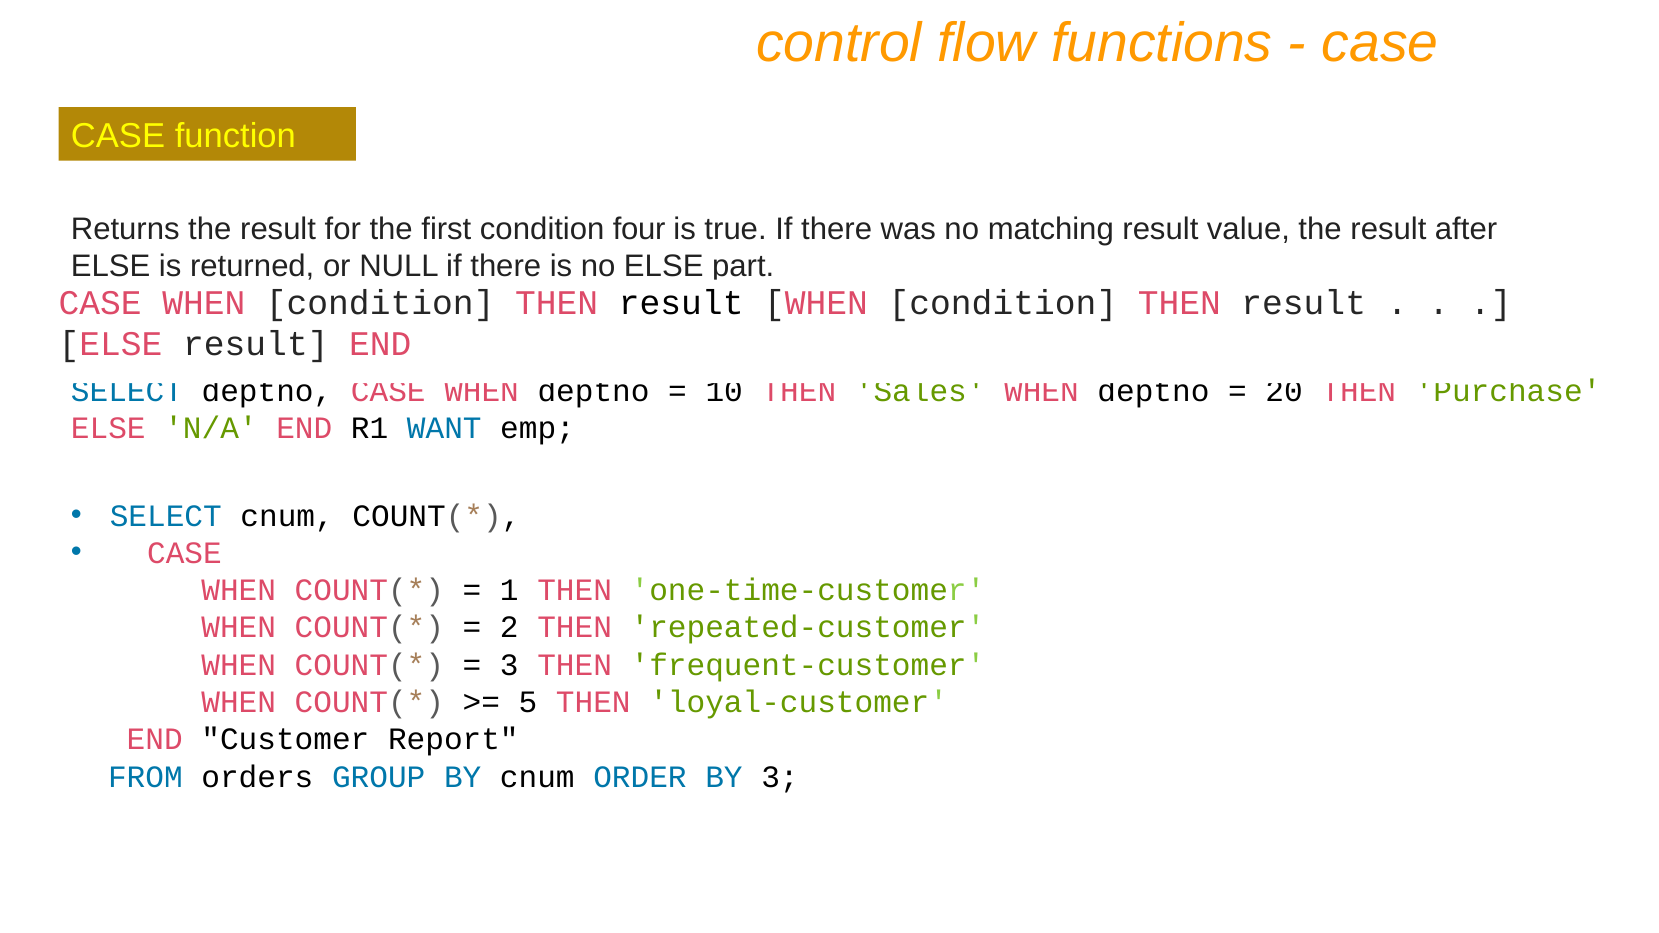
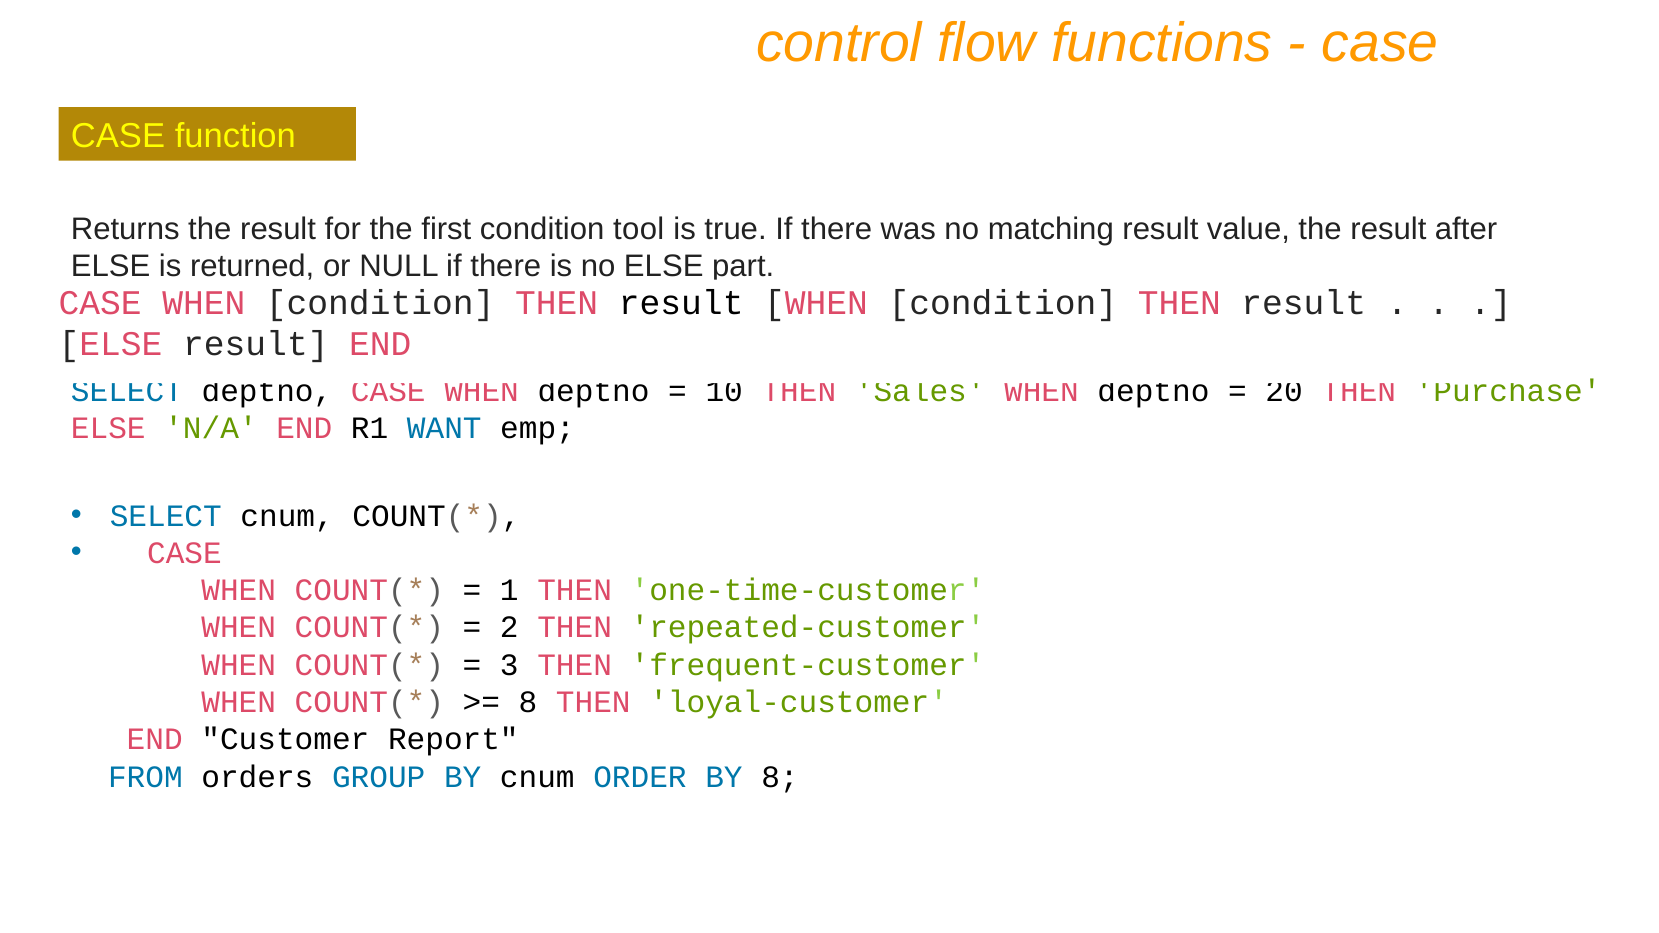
four: four -> tool
5 at (528, 702): 5 -> 8
BY 3: 3 -> 8
